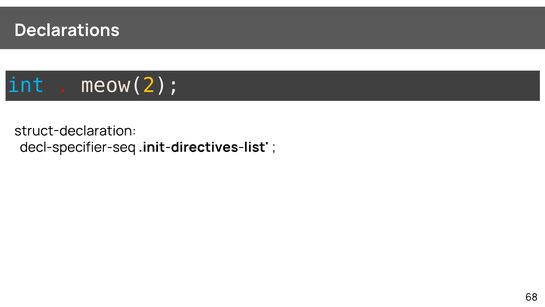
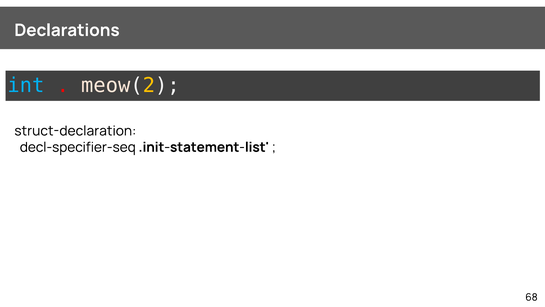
.init-directives-list: .init-directives-list -> .init-statement-list
